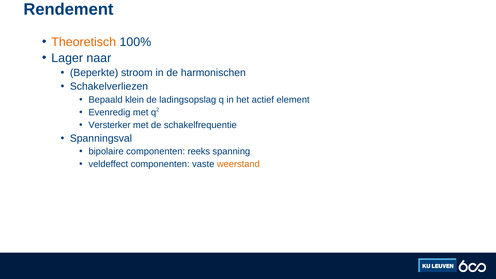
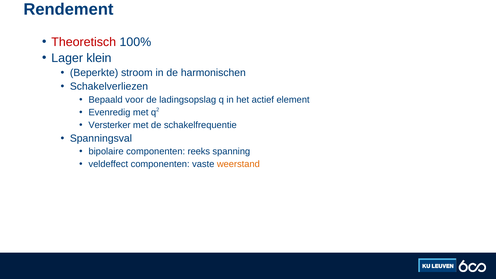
Theoretisch colour: orange -> red
naar: naar -> klein
klein: klein -> voor
